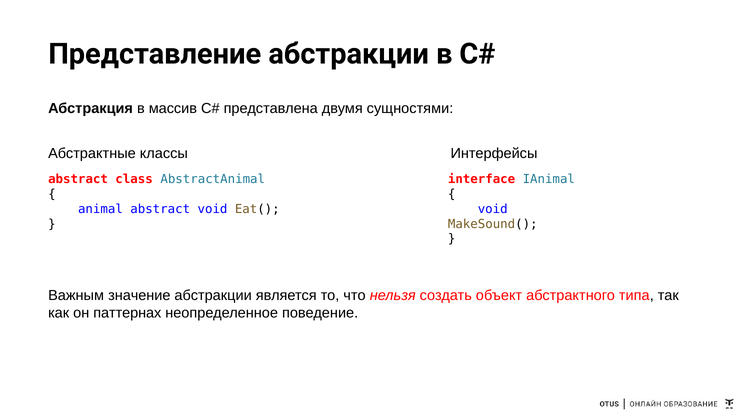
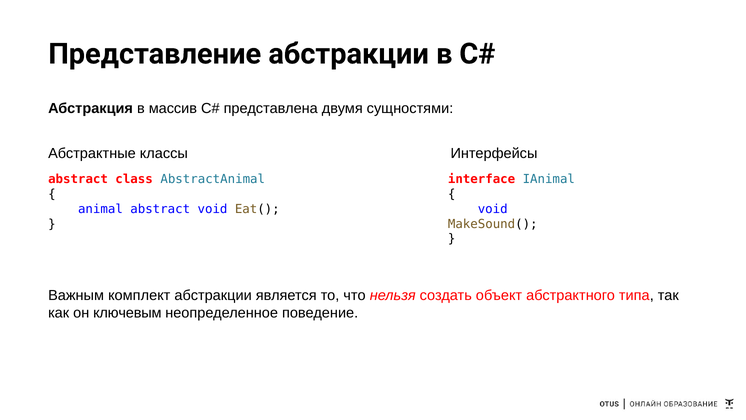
значение: значение -> комплект
паттернах: паттернах -> ключевым
